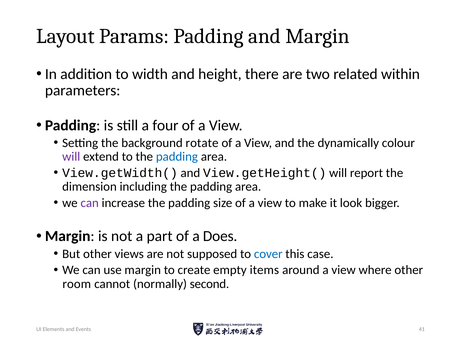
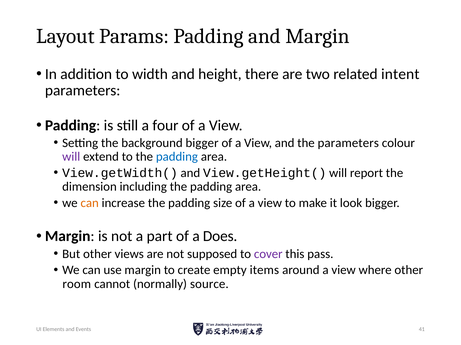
within: within -> intent
background rotate: rotate -> bigger
the dynamically: dynamically -> parameters
can at (90, 203) colour: purple -> orange
cover colour: blue -> purple
case: case -> pass
second: second -> source
